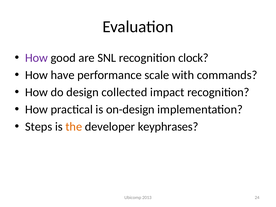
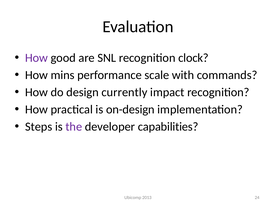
have: have -> mins
collected: collected -> currently
the colour: orange -> purple
keyphrases: keyphrases -> capabilities
